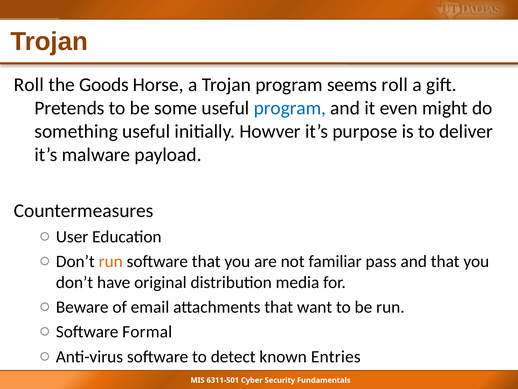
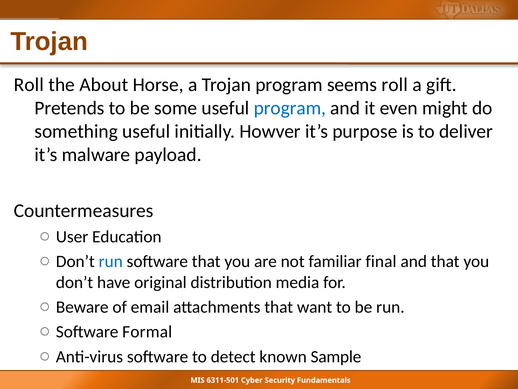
Goods: Goods -> About
run at (111, 261) colour: orange -> blue
pass: pass -> final
Entries: Entries -> Sample
